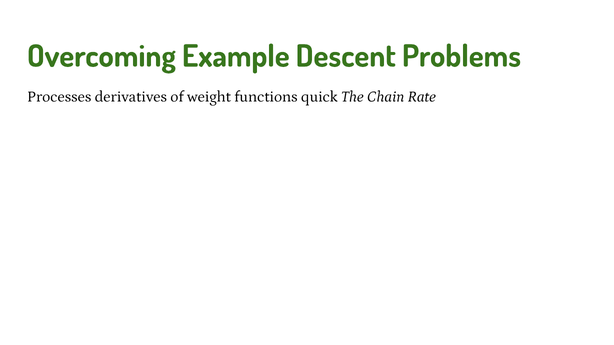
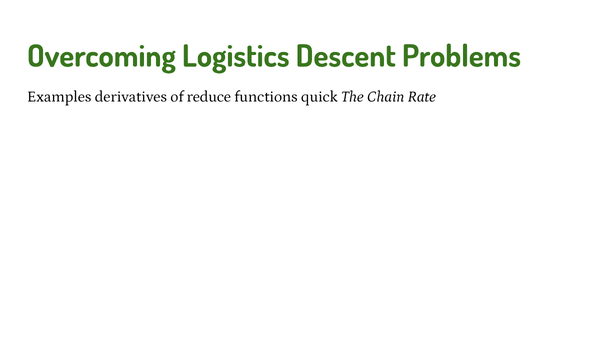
Example: Example -> Logistics
Processes: Processes -> Examples
weight: weight -> reduce
